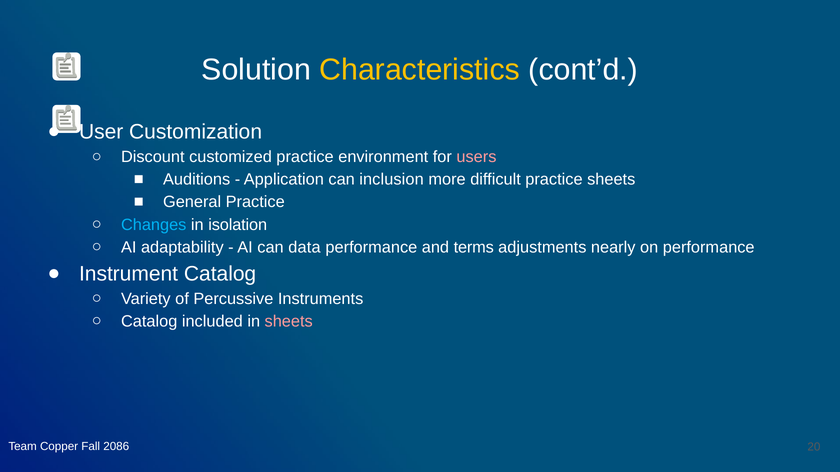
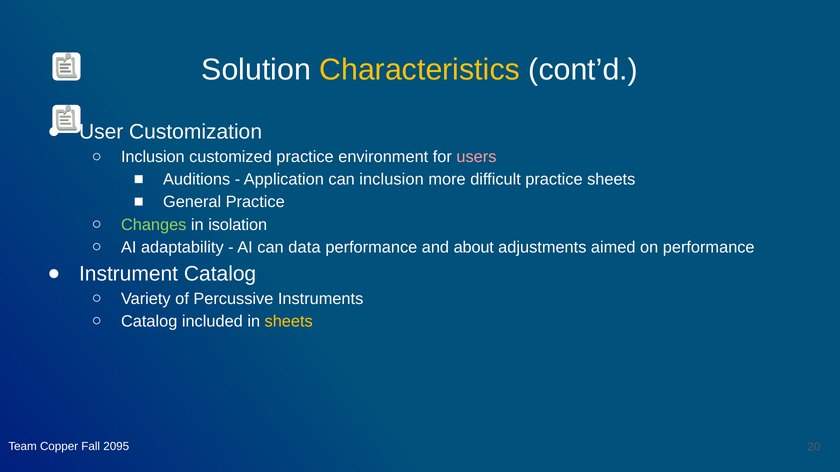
Discount at (153, 157): Discount -> Inclusion
Changes colour: light blue -> light green
terms: terms -> about
nearly: nearly -> aimed
sheets at (289, 322) colour: pink -> yellow
2086: 2086 -> 2095
